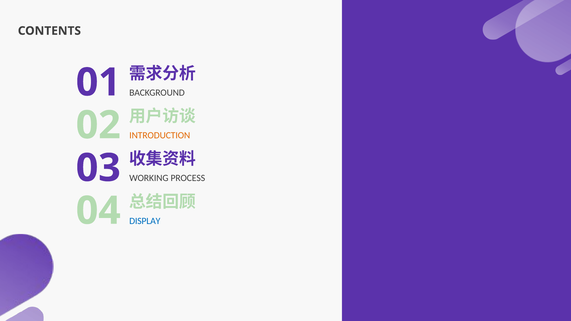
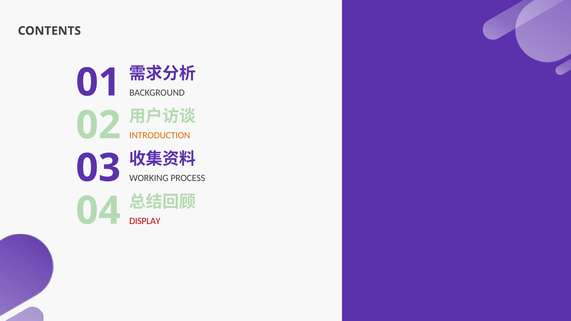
DISPLAY colour: blue -> red
